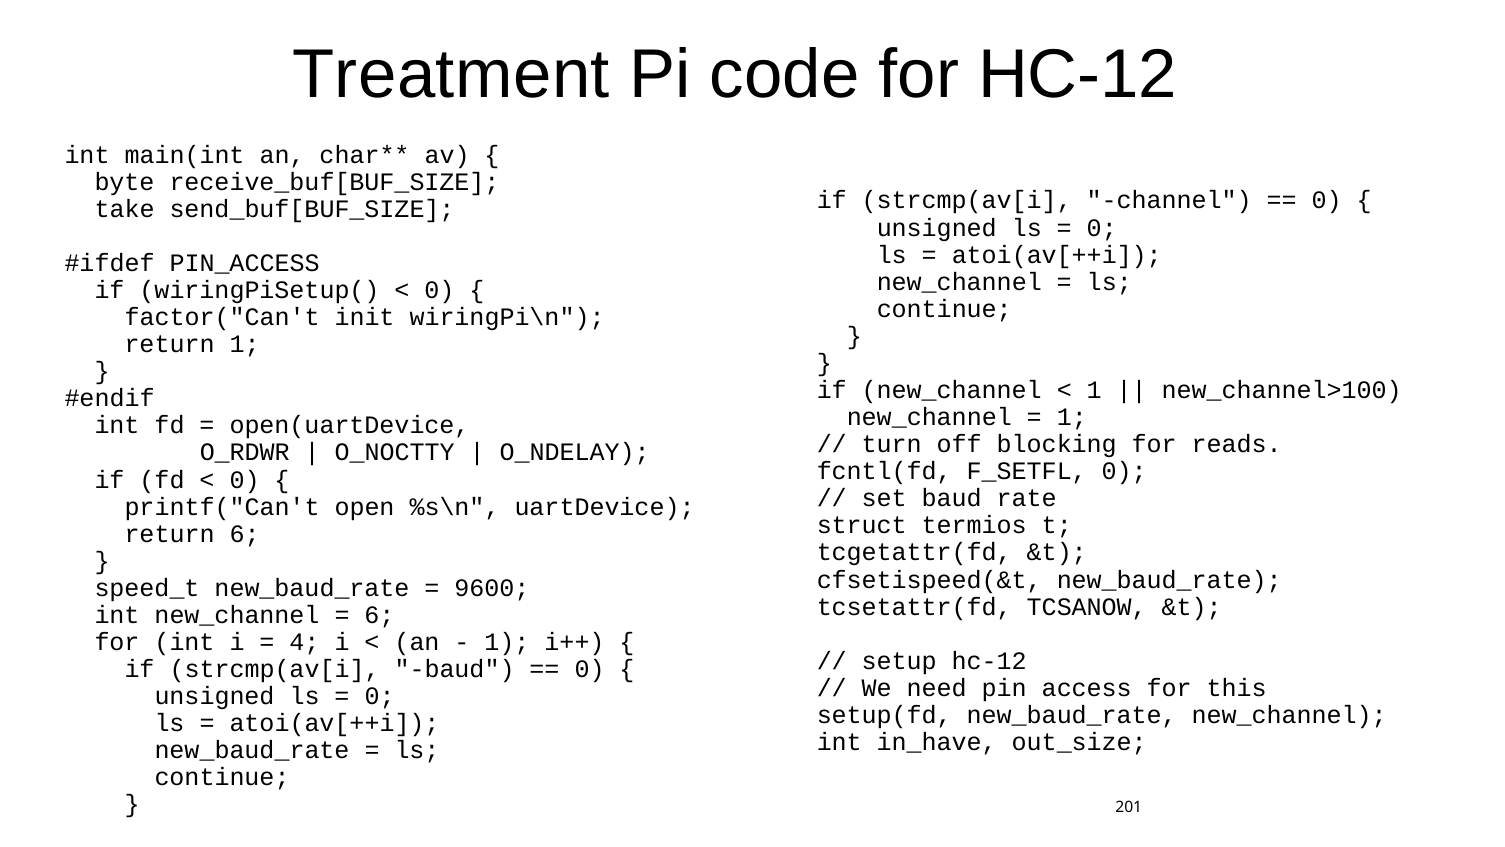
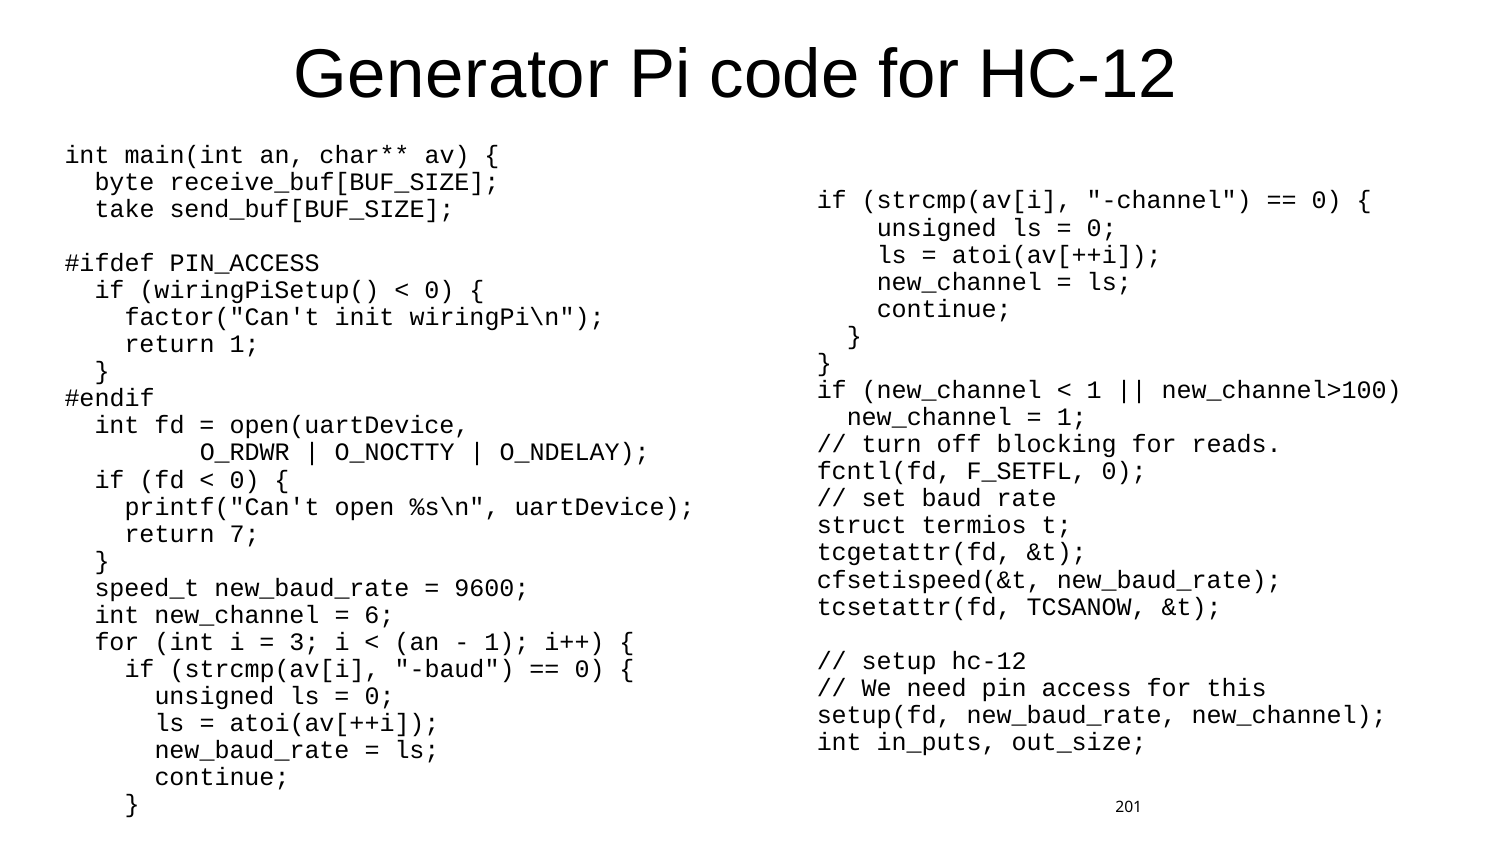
Treatment: Treatment -> Generator
return 6: 6 -> 7
4: 4 -> 3
in_have: in_have -> in_puts
